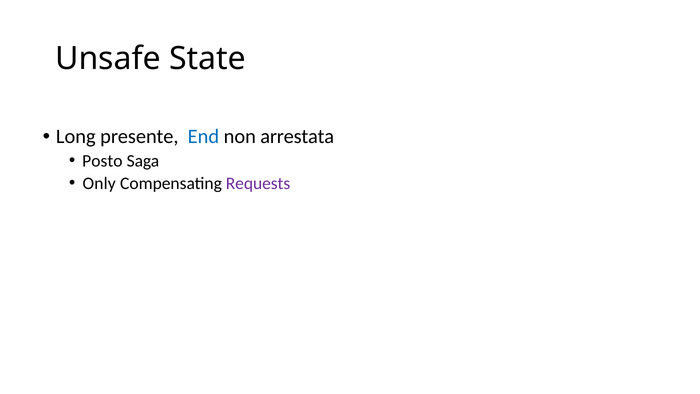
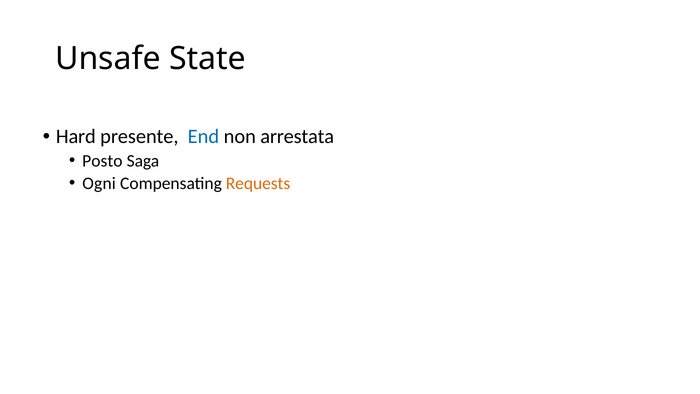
Long: Long -> Hard
Only: Only -> Ogni
Requests colour: purple -> orange
